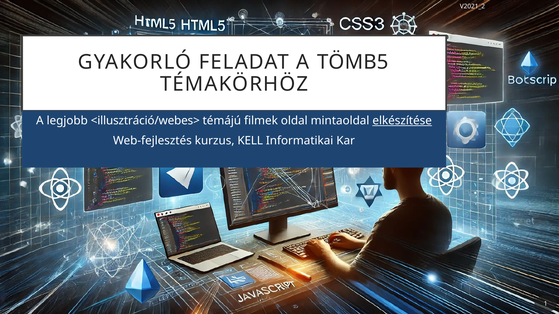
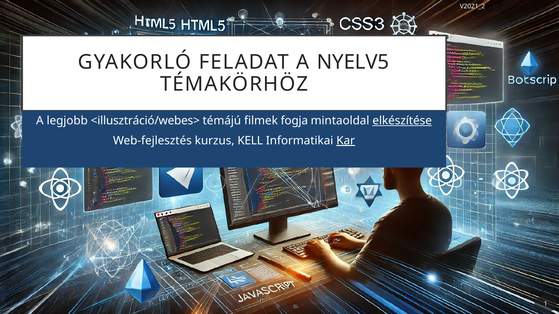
TÖMB5: TÖMB5 -> NYELV5
oldal: oldal -> fogja
Kar underline: none -> present
